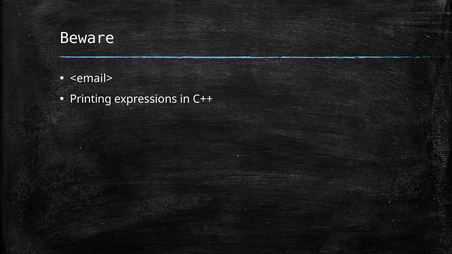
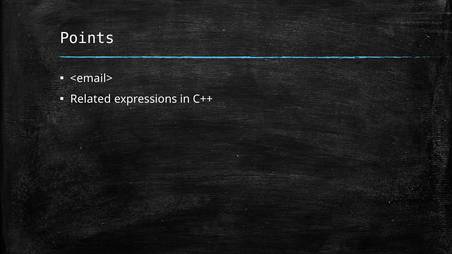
Beware: Beware -> Points
Printing: Printing -> Related
